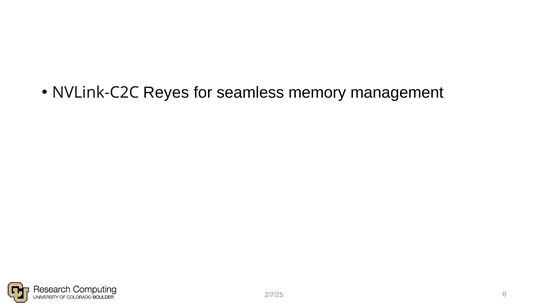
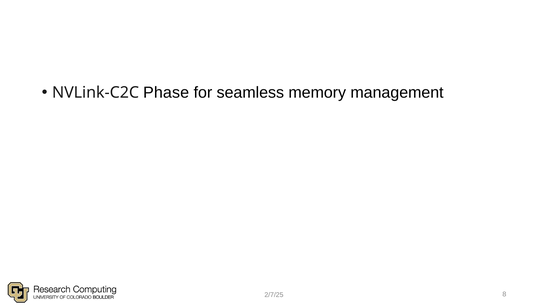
Reyes: Reyes -> Phase
